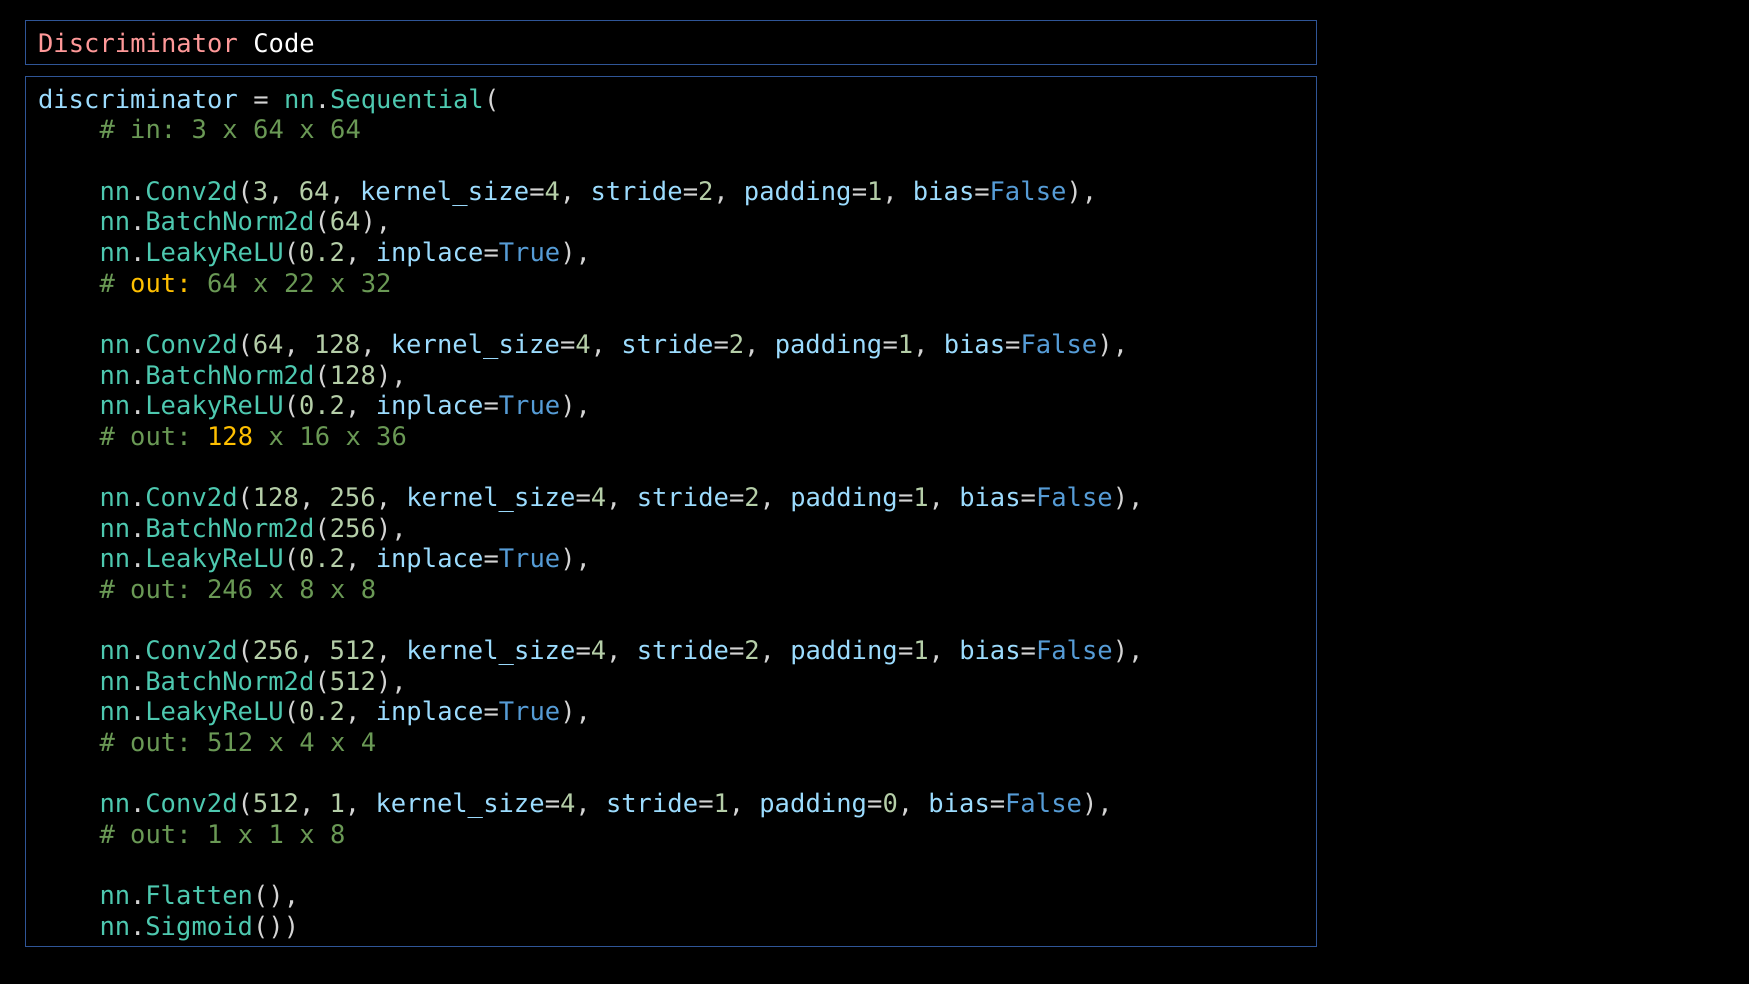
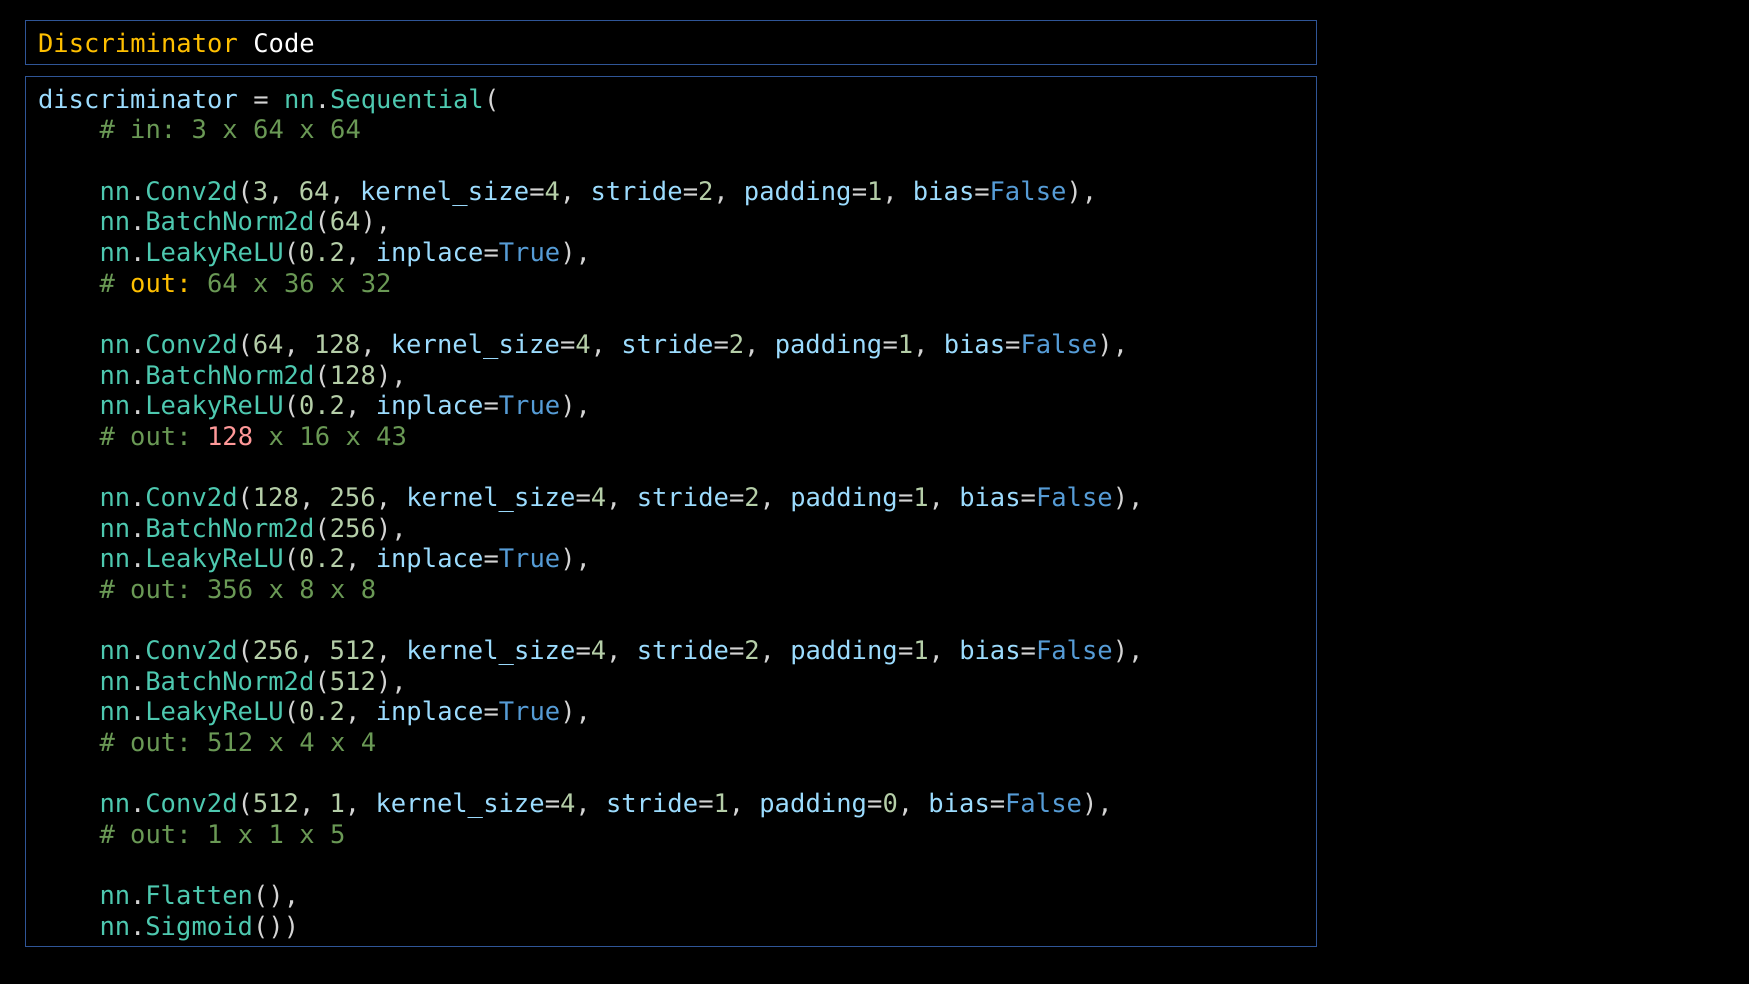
Discriminator at (138, 44) colour: pink -> yellow
22: 22 -> 36
128 at (230, 437) colour: yellow -> pink
36: 36 -> 43
246: 246 -> 356
1 x 8: 8 -> 5
